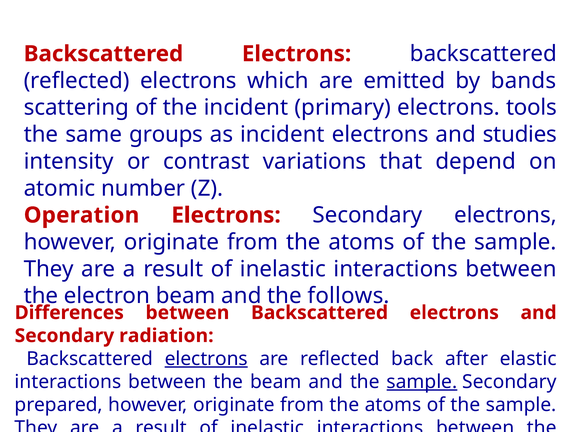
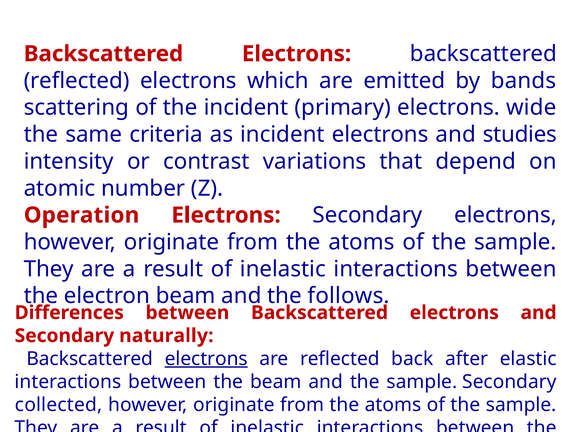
tools: tools -> wide
groups: groups -> criteria
radiation: radiation -> naturally
sample at (422, 382) underline: present -> none
prepared: prepared -> collected
